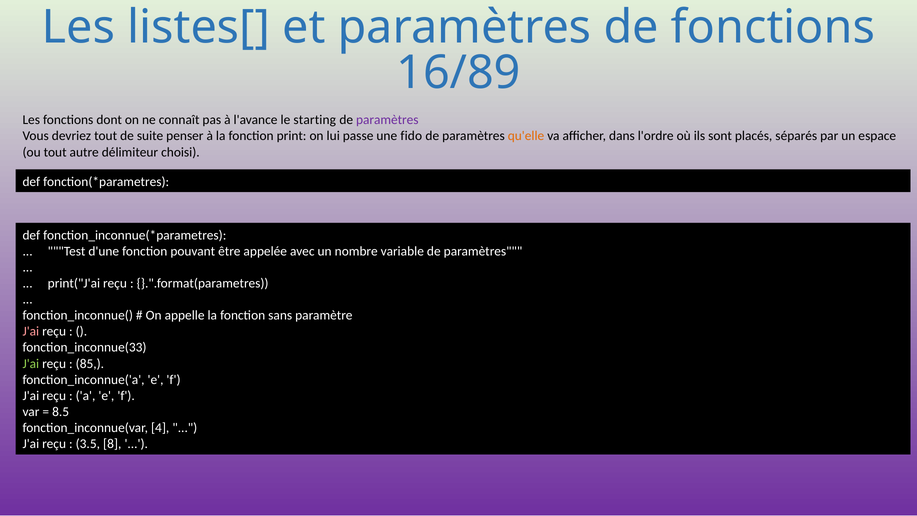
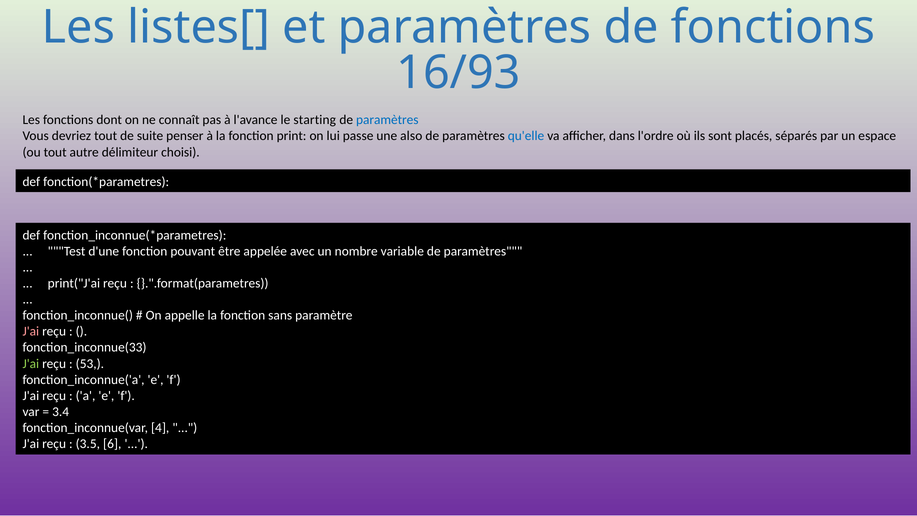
16/89: 16/89 -> 16/93
paramètres at (387, 120) colour: purple -> blue
fido: fido -> also
qu'elle colour: orange -> blue
85: 85 -> 53
8.5: 8.5 -> 3.4
8: 8 -> 6
